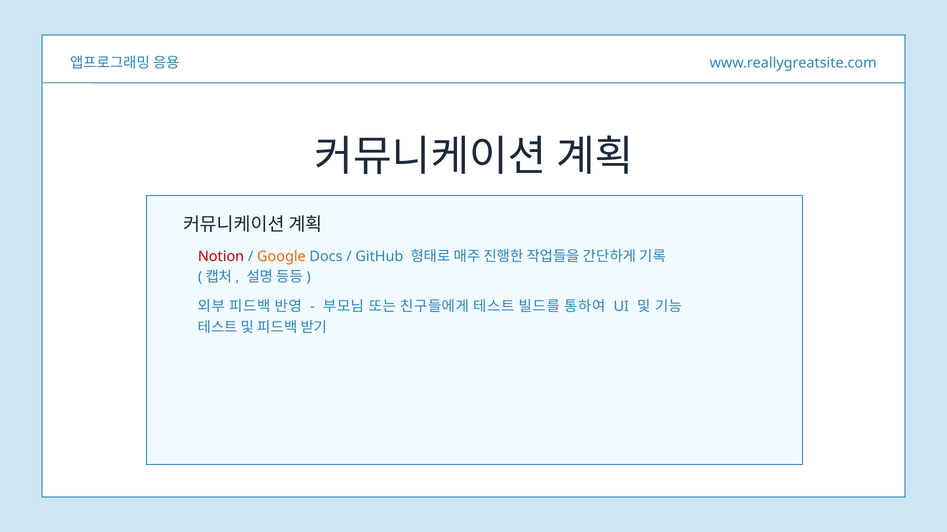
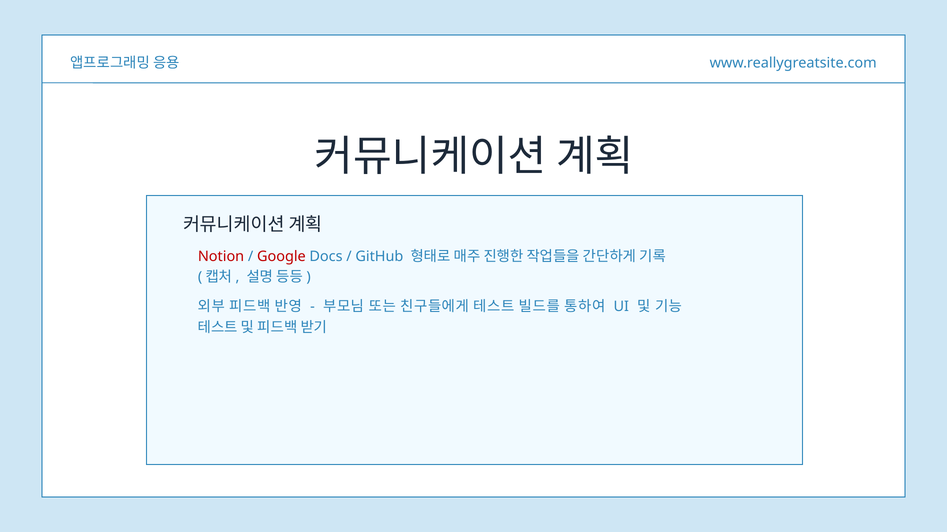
Google colour: orange -> red
